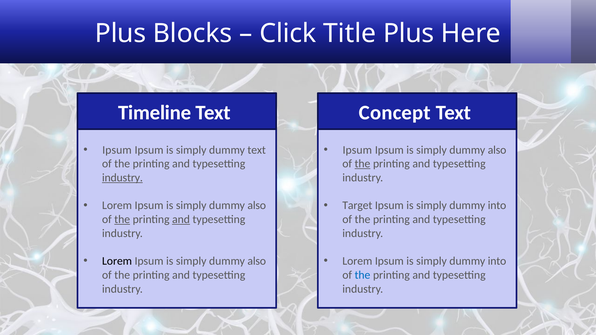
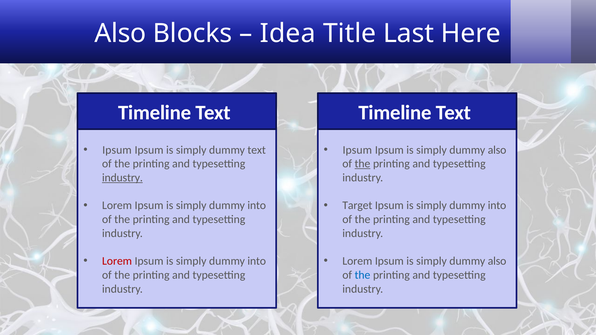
Plus at (120, 33): Plus -> Also
Click: Click -> Idea
Title Plus: Plus -> Last
Concept at (395, 113): Concept -> Timeline
also at (257, 206): also -> into
the at (122, 220) underline: present -> none
and at (181, 220) underline: present -> none
Lorem at (117, 261) colour: black -> red
also at (257, 261): also -> into
into at (497, 261): into -> also
